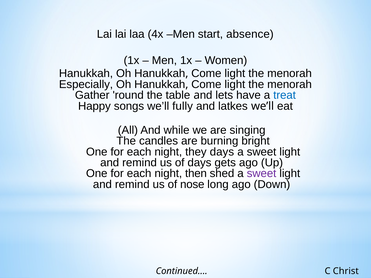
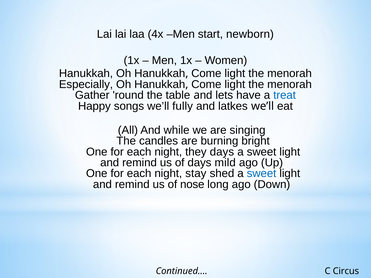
absence: absence -> newborn
gets: gets -> mild
then: then -> stay
sweet at (262, 174) colour: purple -> blue
Christ: Christ -> Circus
